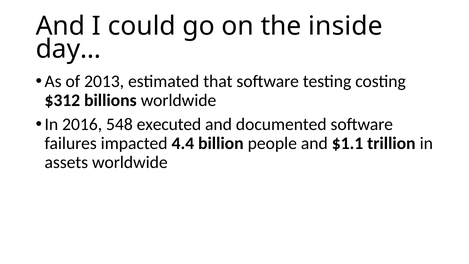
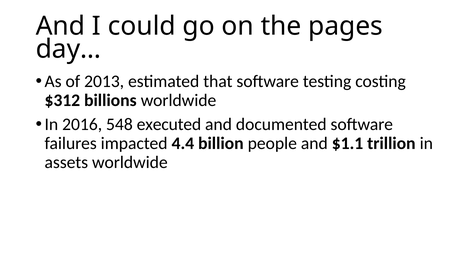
inside: inside -> pages
